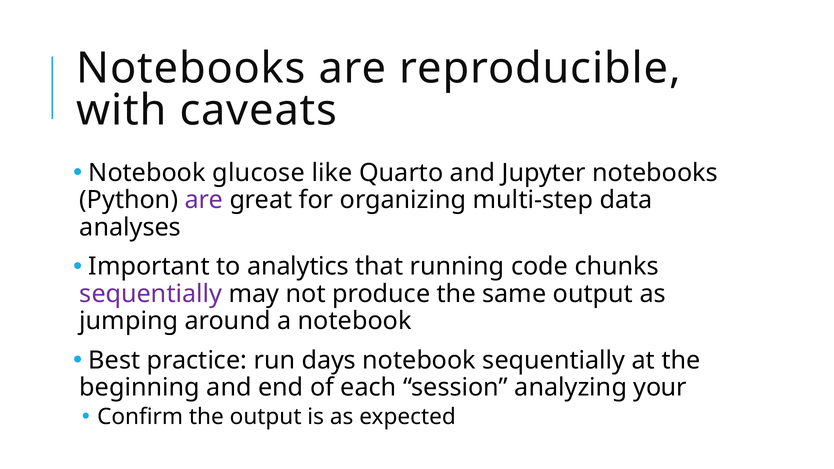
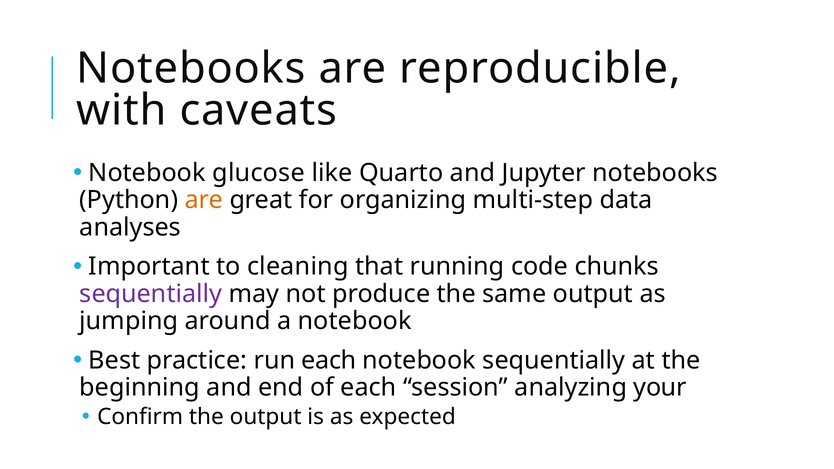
are at (204, 200) colour: purple -> orange
analytics: analytics -> cleaning
run days: days -> each
